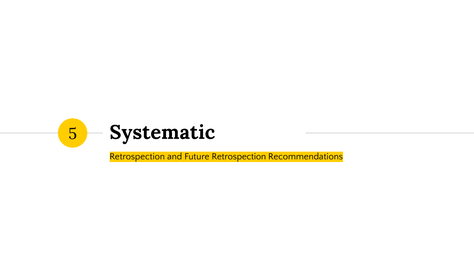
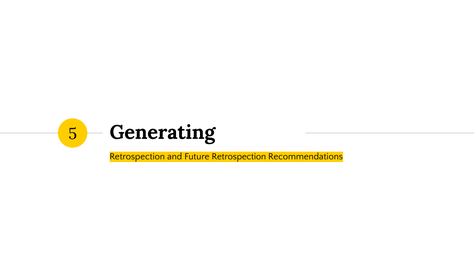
Systematic: Systematic -> Generating
